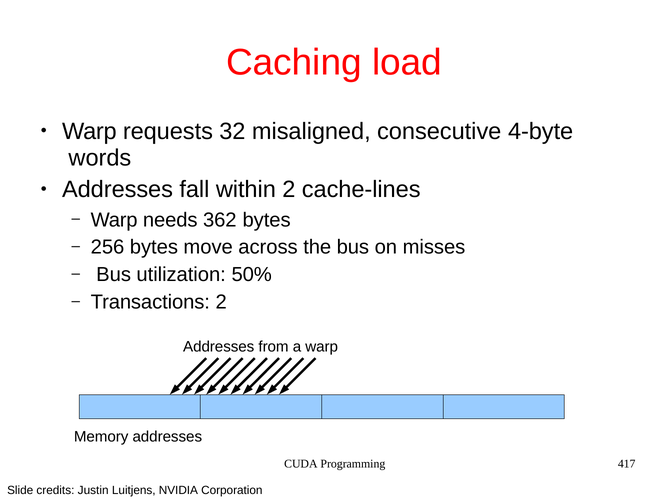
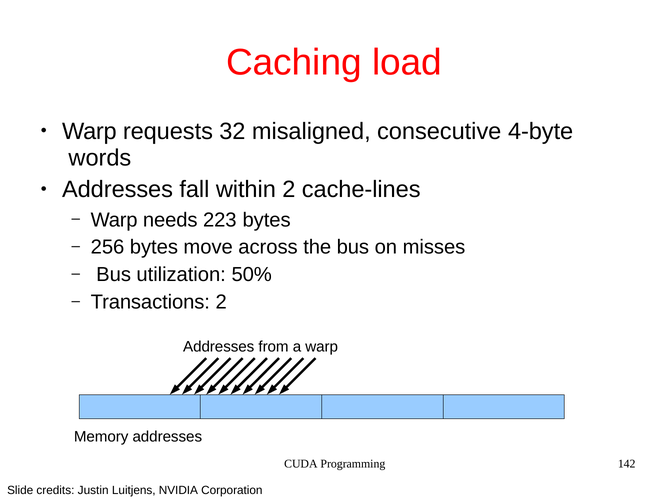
362: 362 -> 223
417: 417 -> 142
